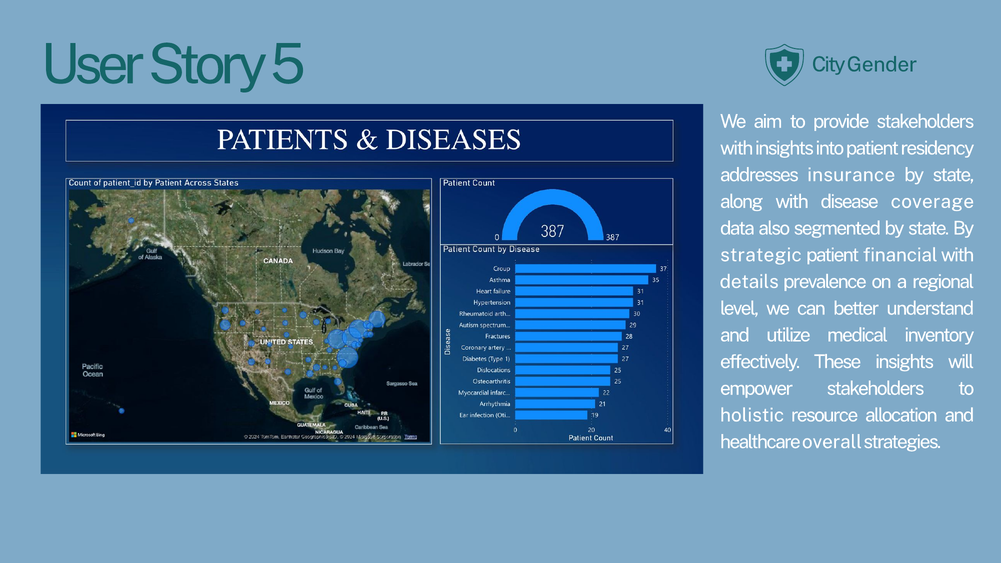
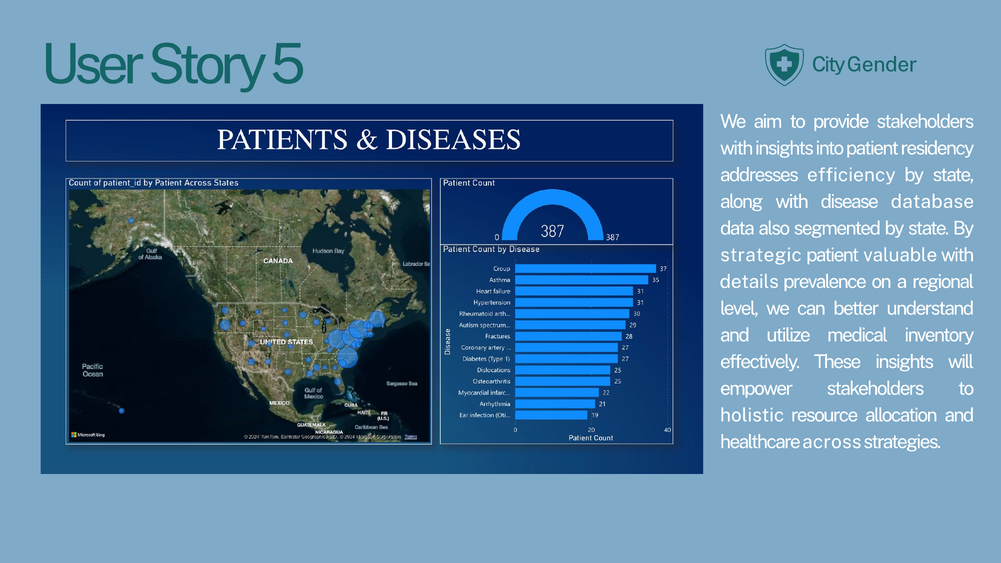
insurance: insurance -> efficiency
coverage: coverage -> database
financial: financial -> valuable
overall: overall -> across
